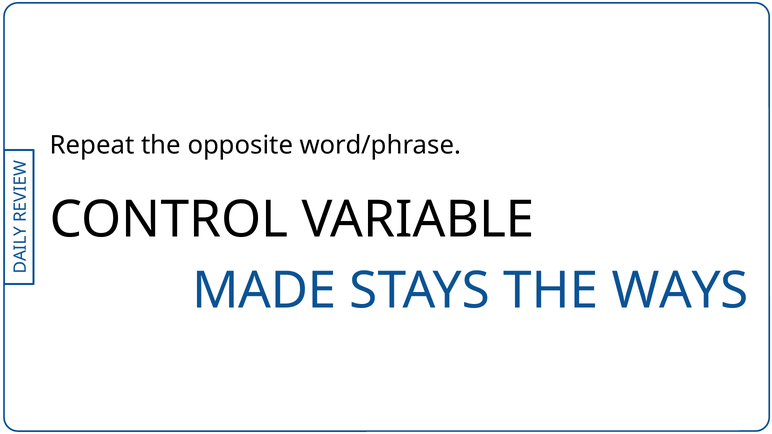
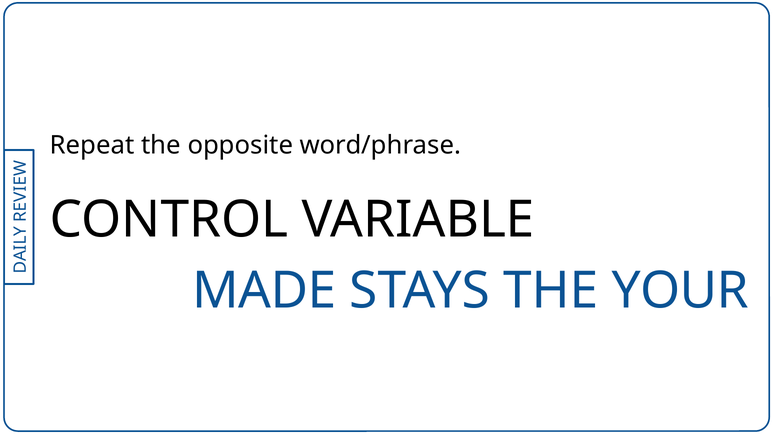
WAYS: WAYS -> YOUR
